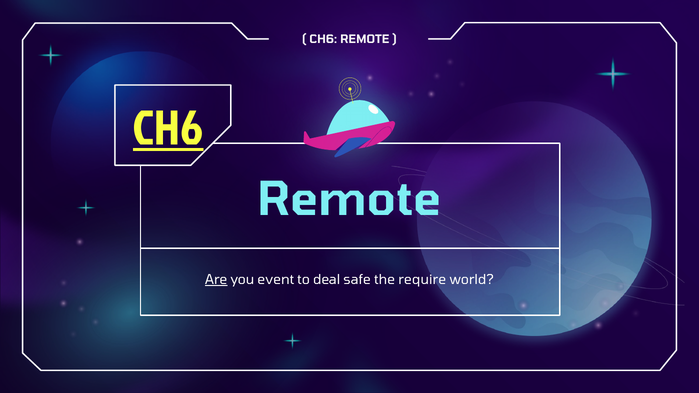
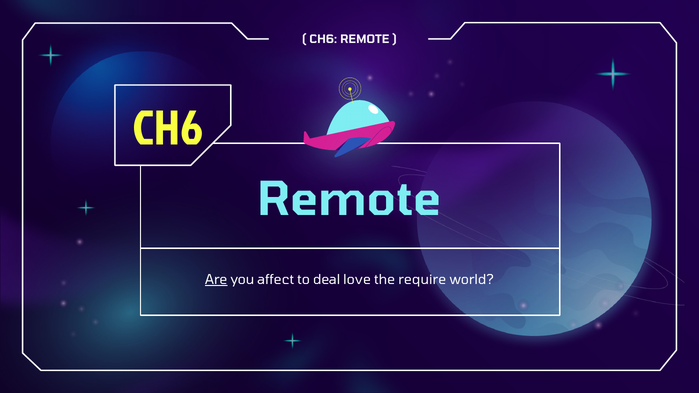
CH6 at (168, 129) underline: present -> none
event: event -> affect
safe: safe -> love
